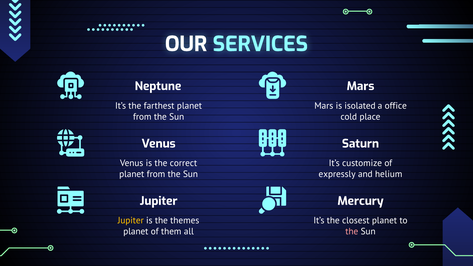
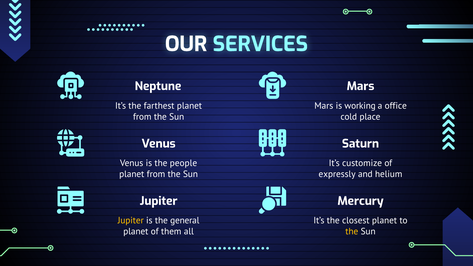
isolated: isolated -> working
correct: correct -> people
themes: themes -> general
the at (352, 232) colour: pink -> yellow
